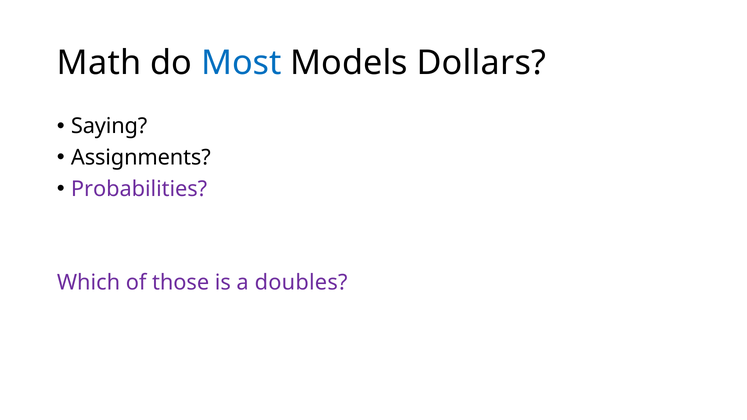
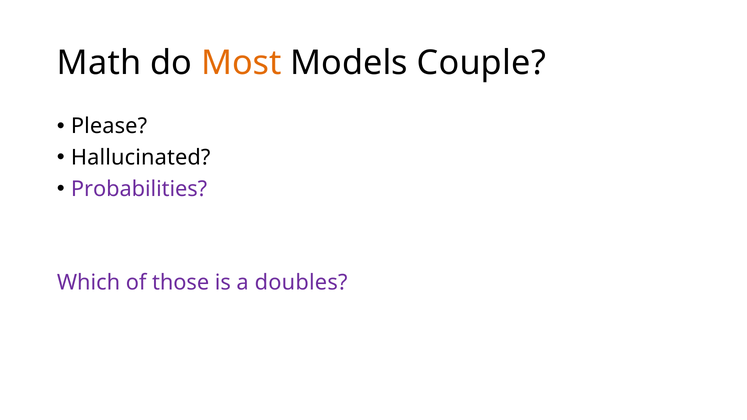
Most colour: blue -> orange
Dollars: Dollars -> Couple
Saying: Saying -> Please
Assignments: Assignments -> Hallucinated
